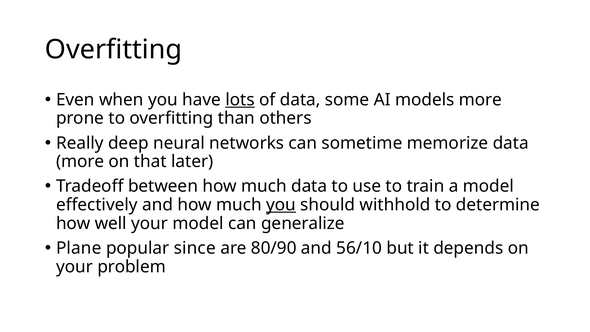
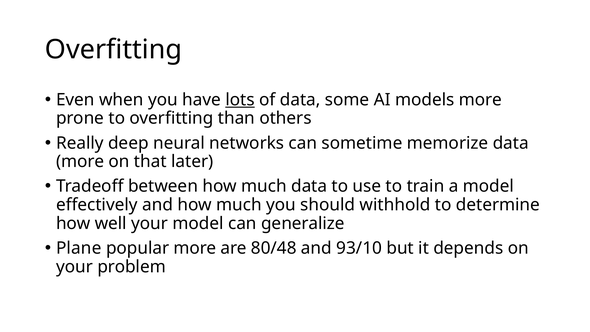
you at (281, 205) underline: present -> none
popular since: since -> more
80/90: 80/90 -> 80/48
56/10: 56/10 -> 93/10
